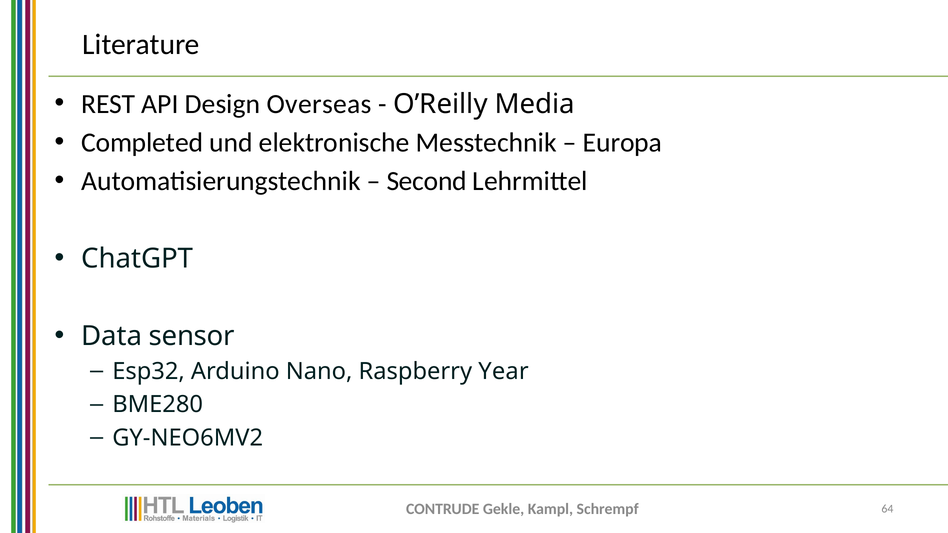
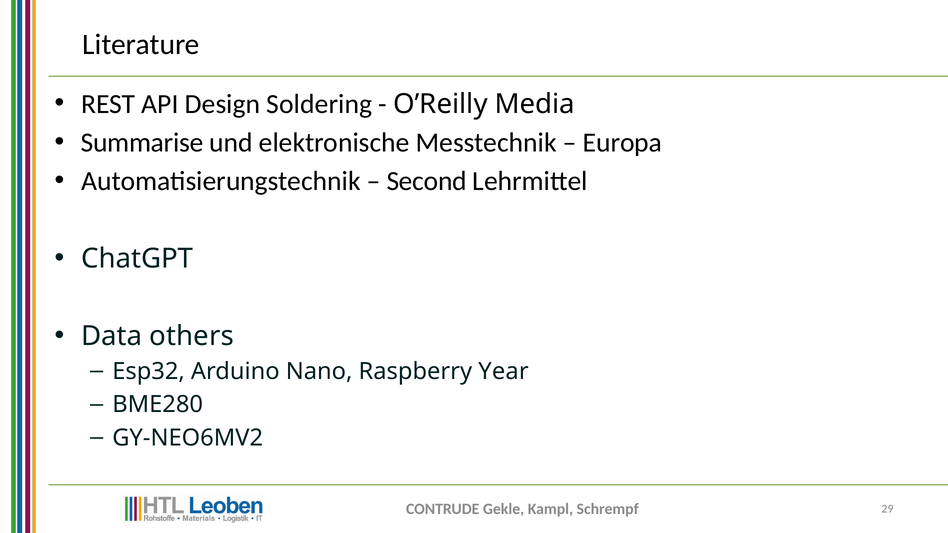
Overseas: Overseas -> Soldering
Completed: Completed -> Summarise
sensor: sensor -> others
64: 64 -> 29
